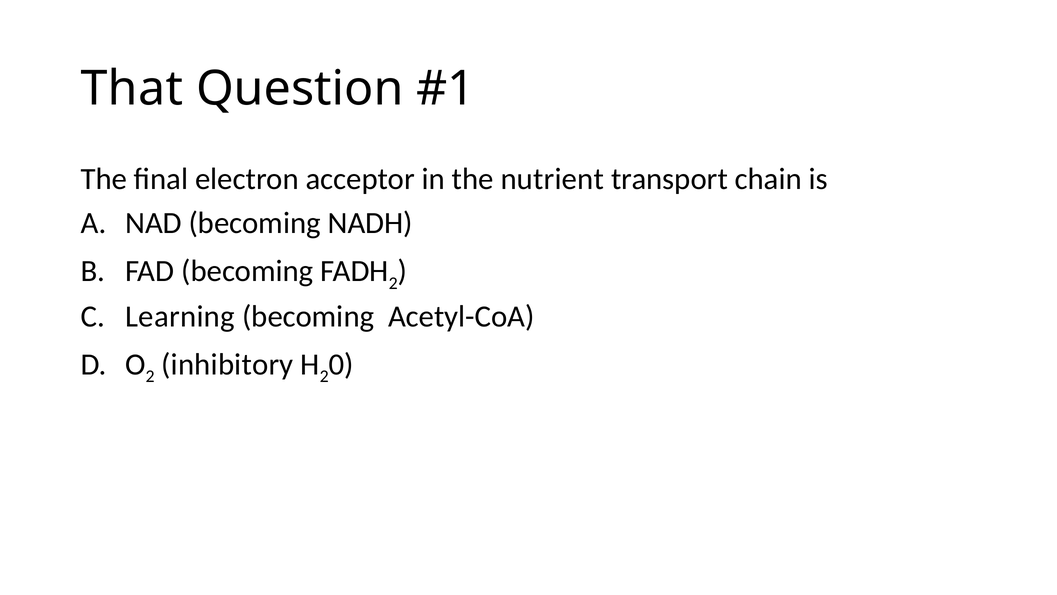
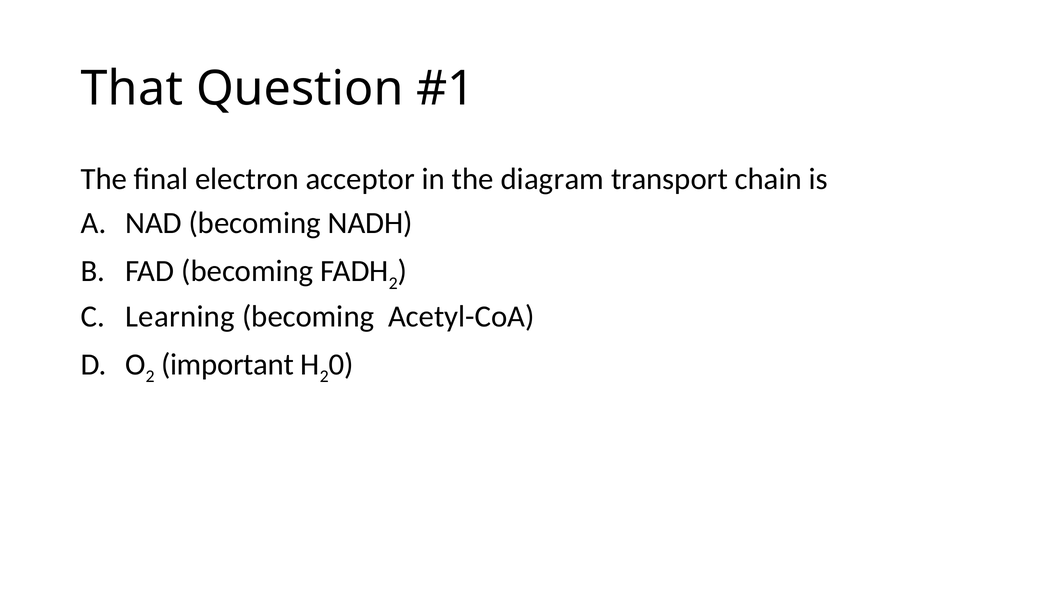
nutrient: nutrient -> diagram
inhibitory: inhibitory -> important
